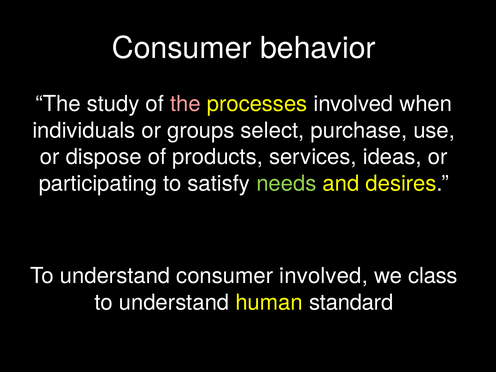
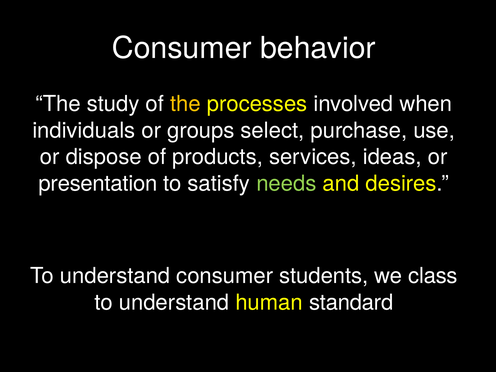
the at (185, 104) colour: pink -> yellow
participating: participating -> presentation
consumer involved: involved -> students
